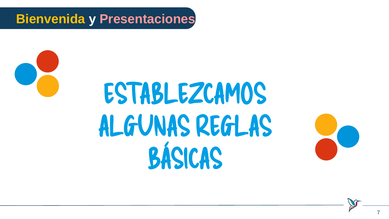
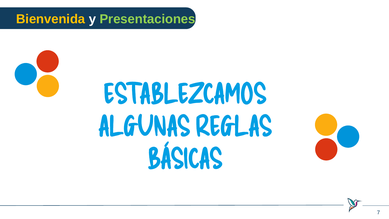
Presentaciones colour: pink -> light green
